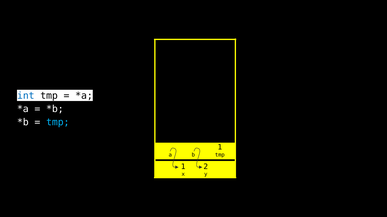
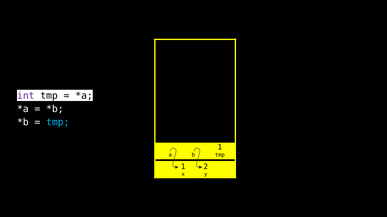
int colour: blue -> purple
